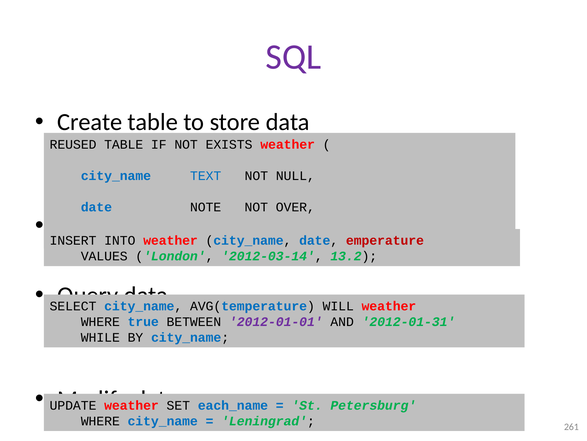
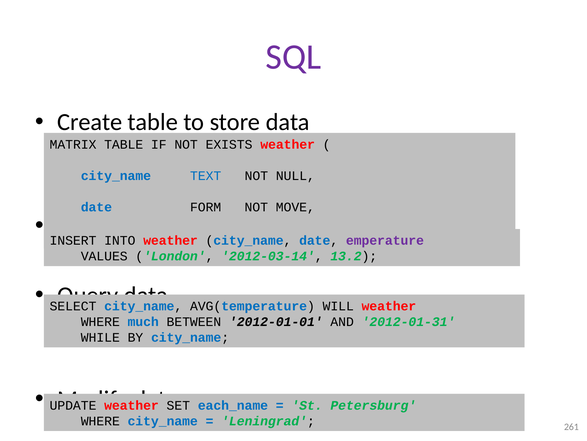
REUSED: REUSED -> MATRIX
NOTE: NOTE -> FORM
OVER: OVER -> MOVE
emperature colour: red -> purple
true: true -> much
2012-01-01 colour: purple -> black
